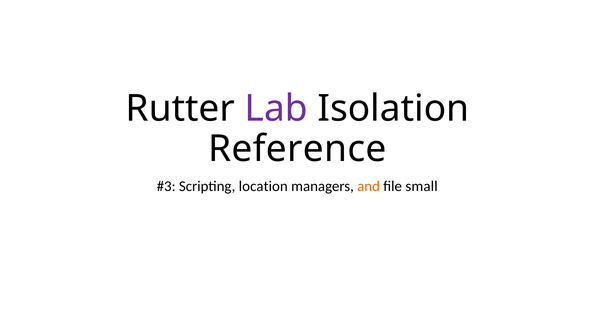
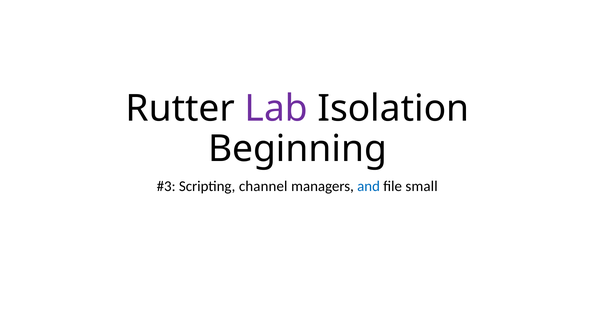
Reference: Reference -> Beginning
location: location -> channel
and colour: orange -> blue
